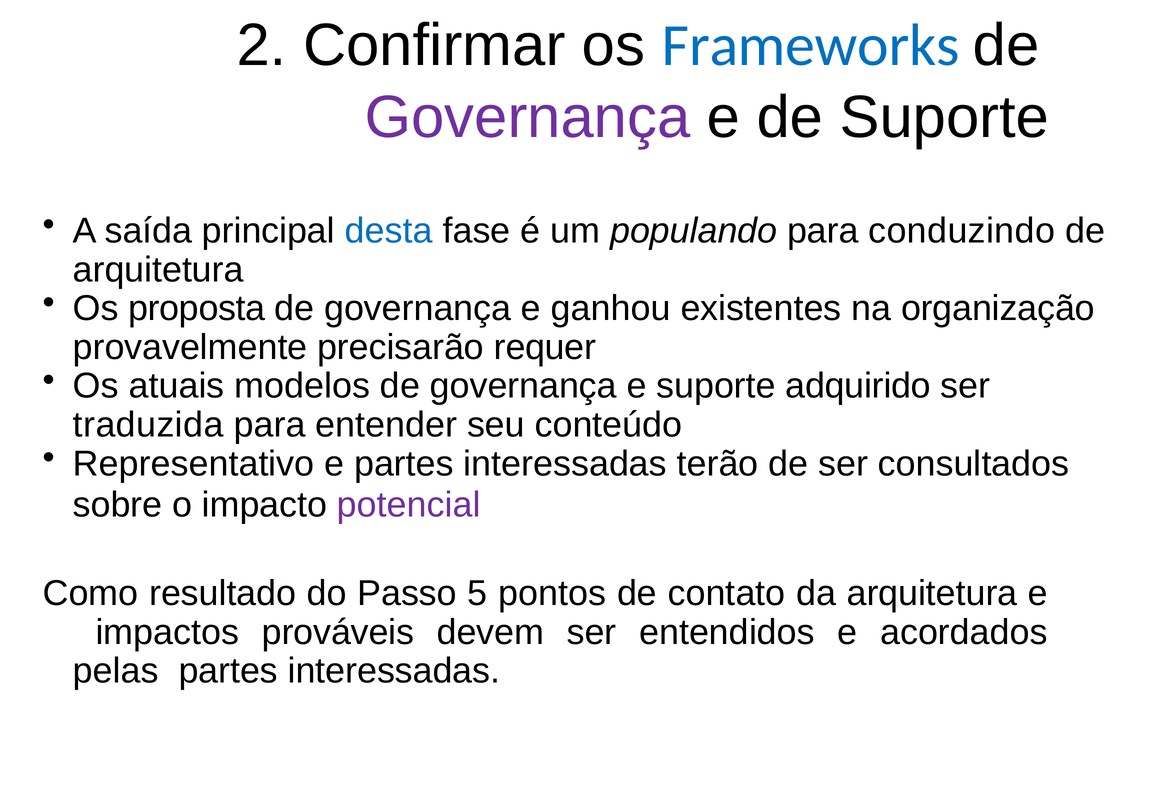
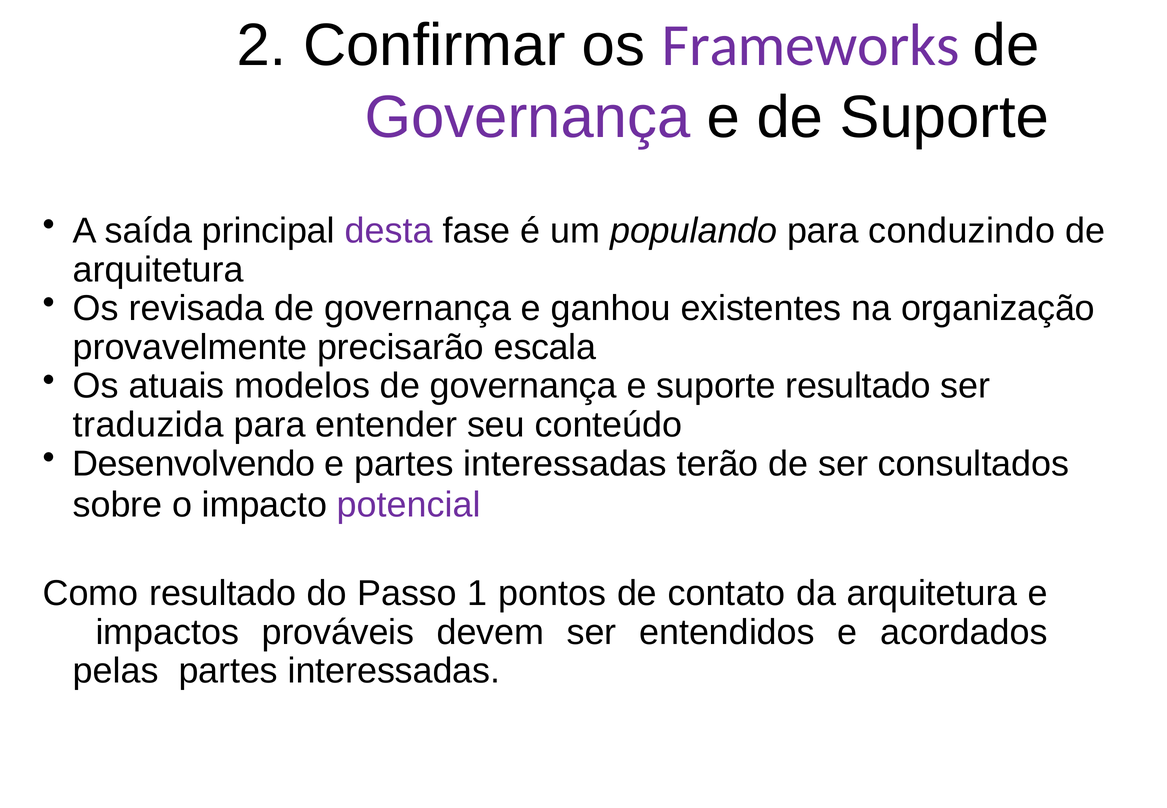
Frameworks colour: blue -> purple
desta colour: blue -> purple
proposta: proposta -> revisada
requer: requer -> escala
suporte adquirido: adquirido -> resultado
Representativo: Representativo -> Desenvolvendo
5: 5 -> 1
